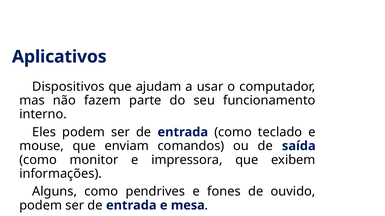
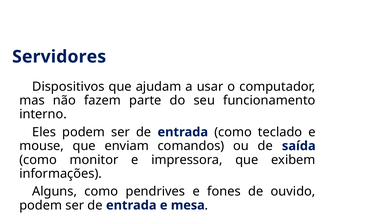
Aplicativos: Aplicativos -> Servidores
